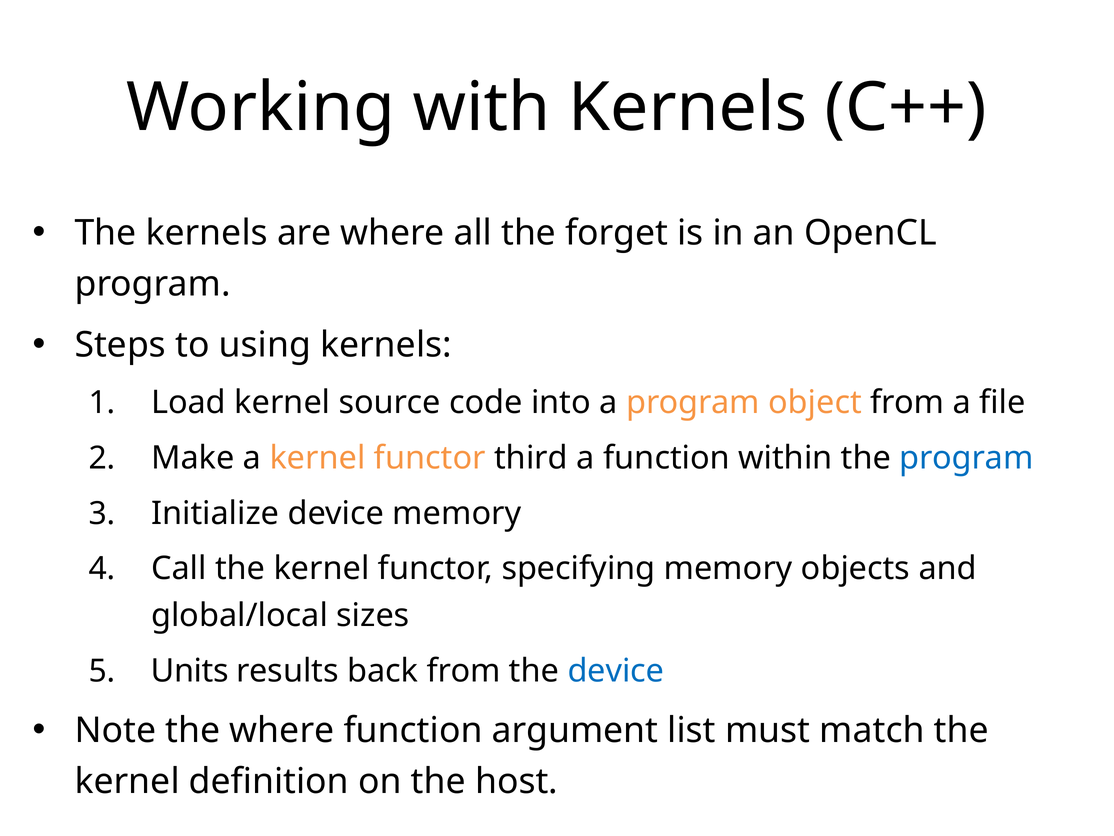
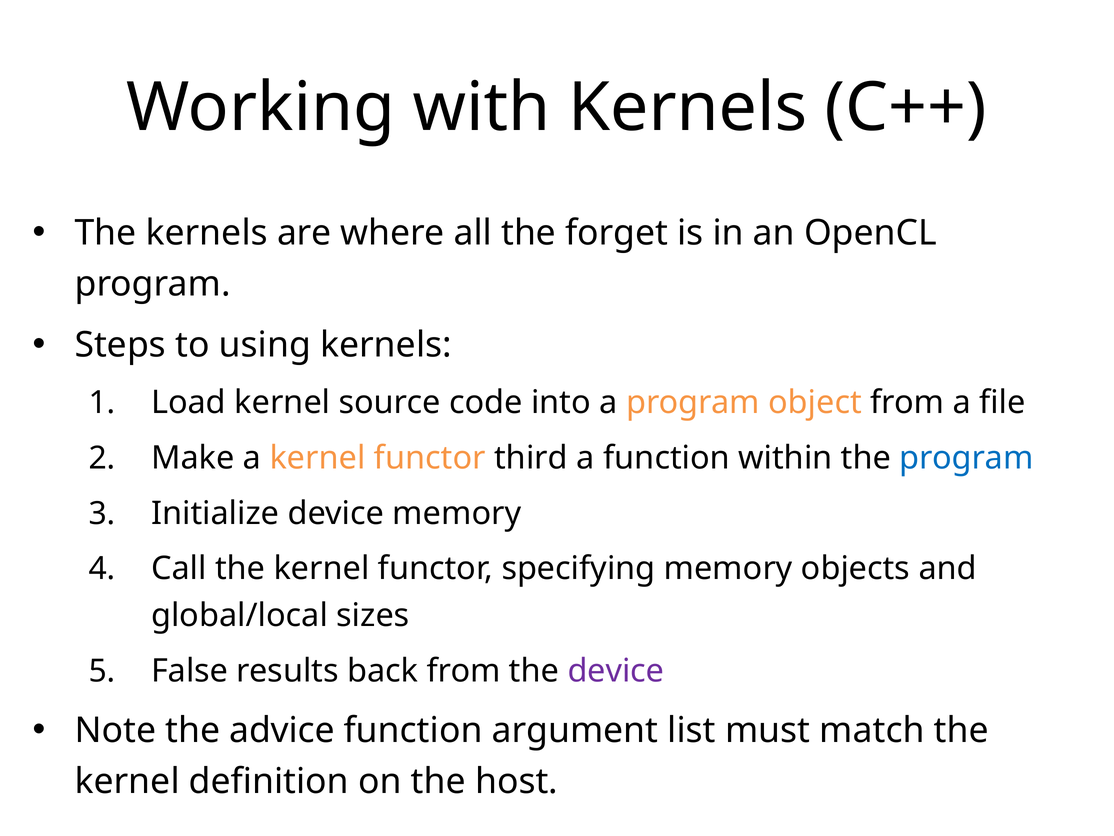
Units: Units -> False
device at (616, 671) colour: blue -> purple
the where: where -> advice
